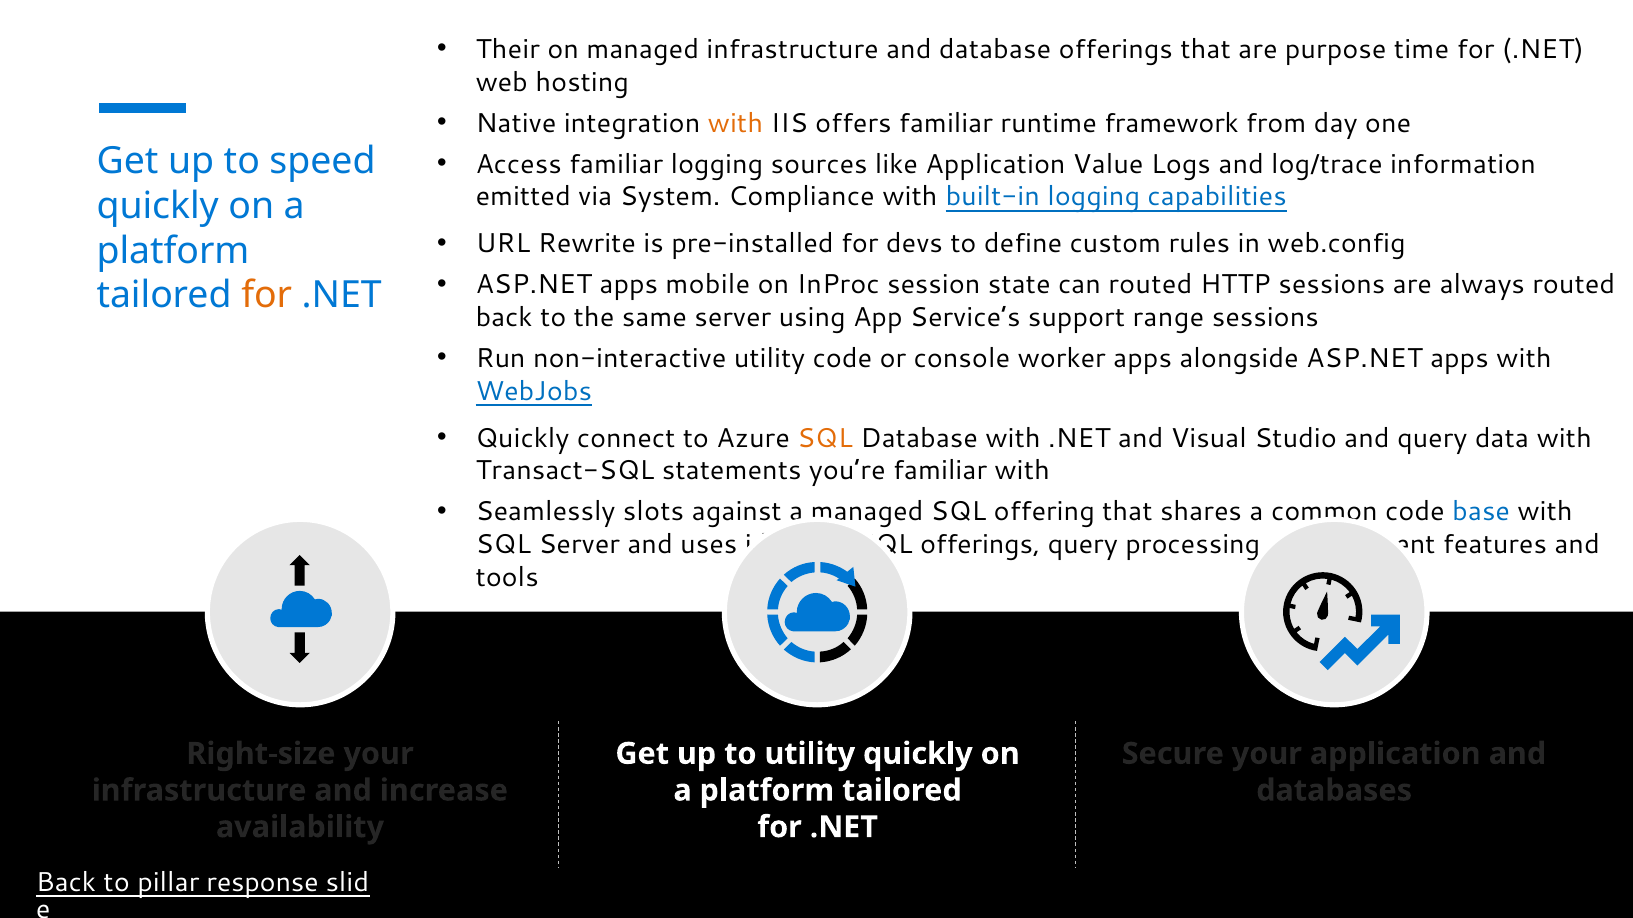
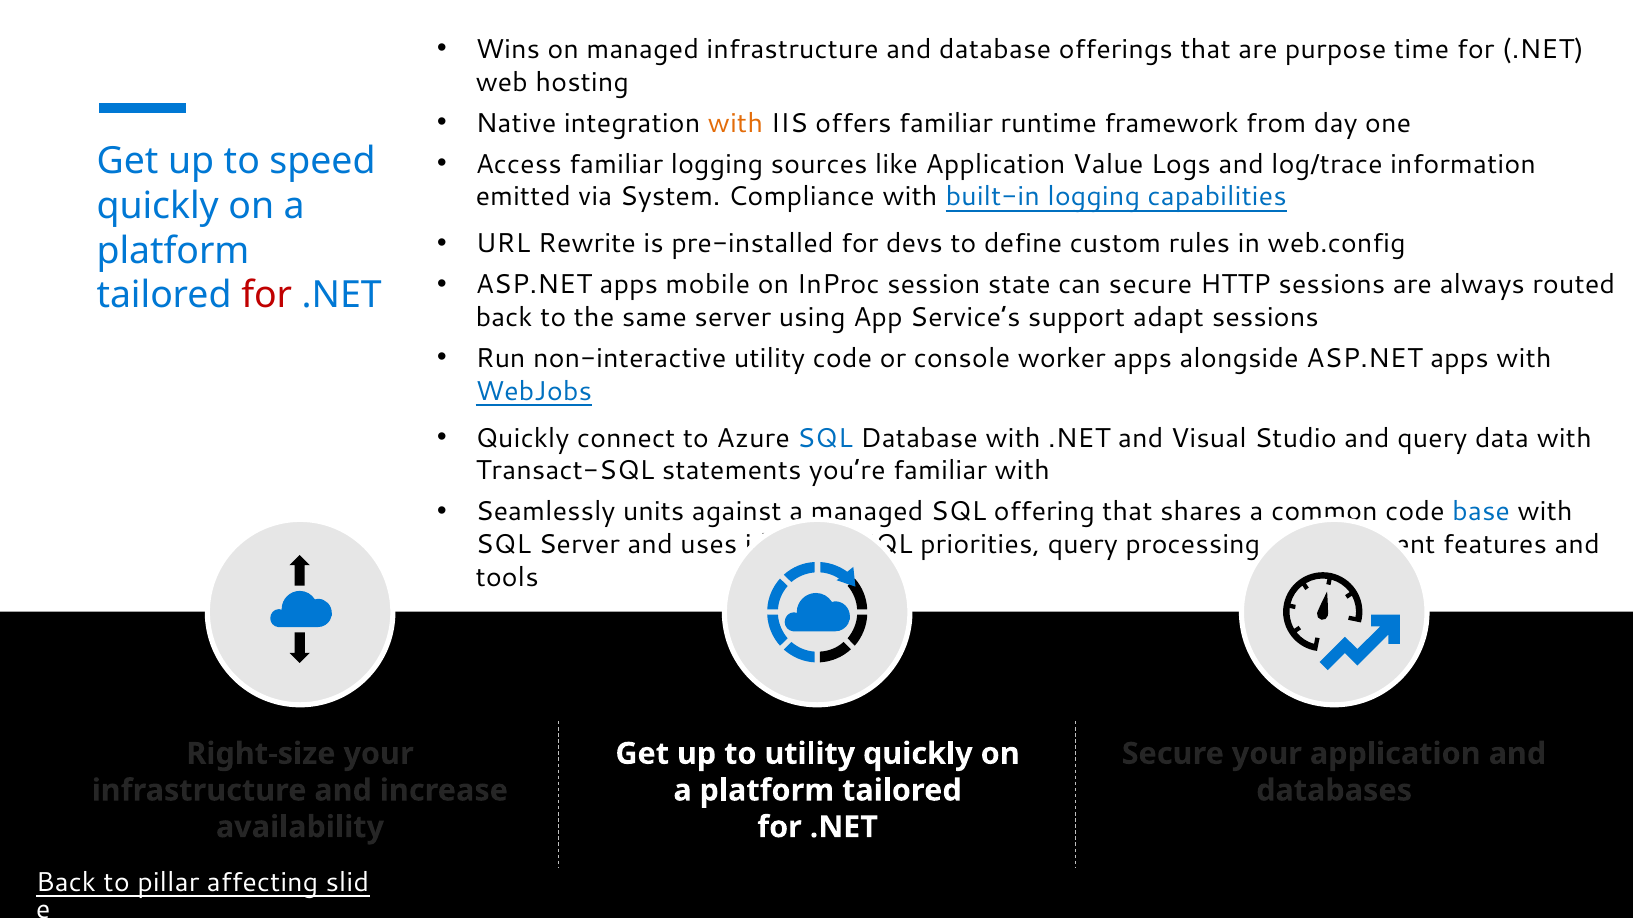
Their: Their -> Wins
can routed: routed -> secure
for at (267, 296) colour: orange -> red
range: range -> adapt
SQL at (825, 438) colour: orange -> blue
slots: slots -> units
offerings at (980, 545): offerings -> priorities
response: response -> affecting
